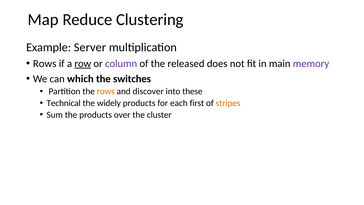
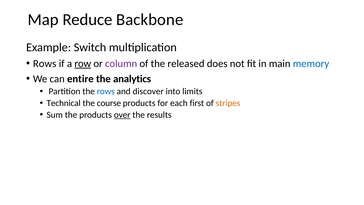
Clustering: Clustering -> Backbone
Server: Server -> Switch
memory colour: purple -> blue
which: which -> entire
switches: switches -> analytics
rows at (106, 91) colour: orange -> blue
these: these -> limits
widely: widely -> course
over underline: none -> present
cluster: cluster -> results
